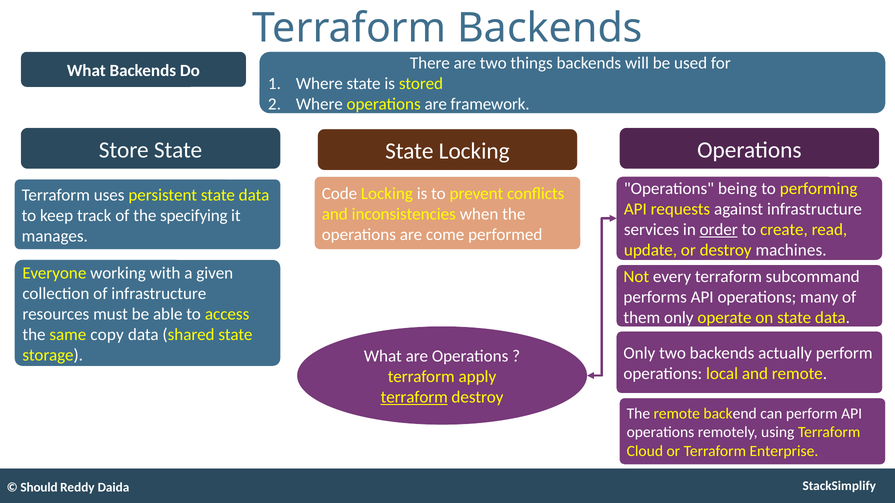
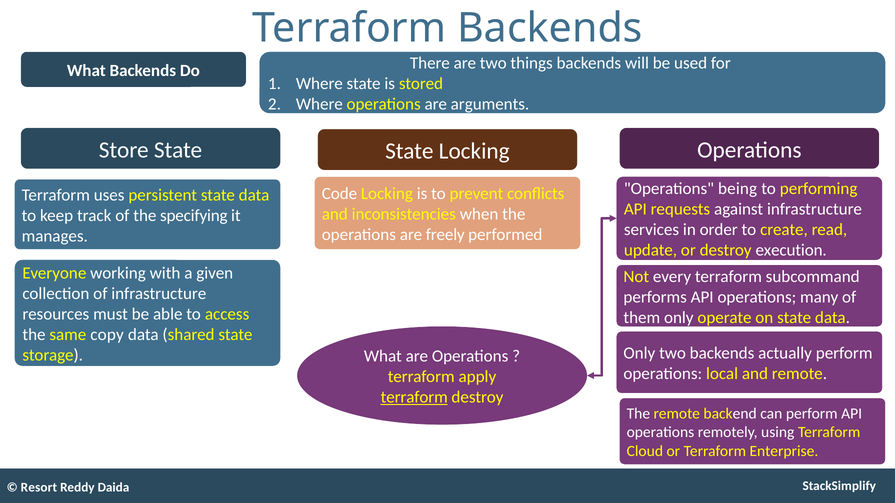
framework: framework -> arguments
order underline: present -> none
come: come -> freely
machines: machines -> execution
Should: Should -> Resort
